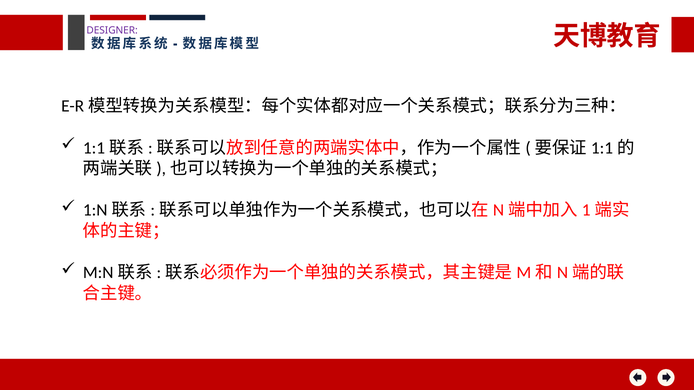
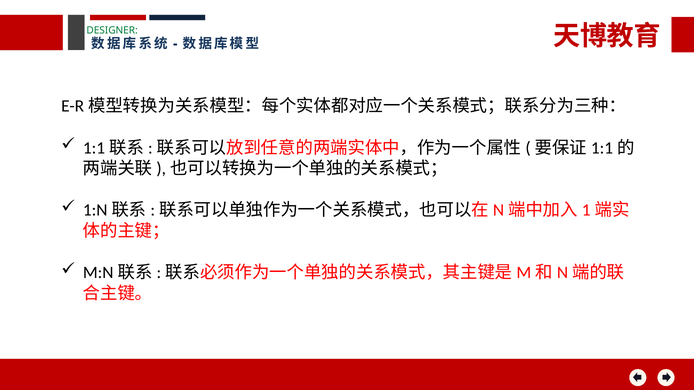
DESIGNER colour: purple -> green
